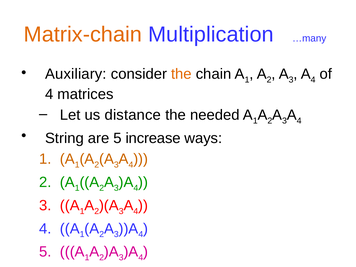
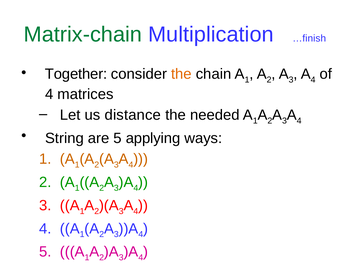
Matrix-chain colour: orange -> green
…many: …many -> …finish
Auxiliary: Auxiliary -> Together
increase: increase -> applying
